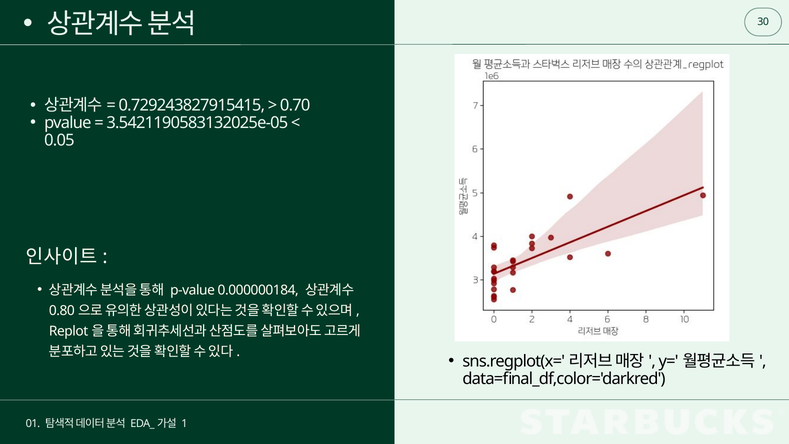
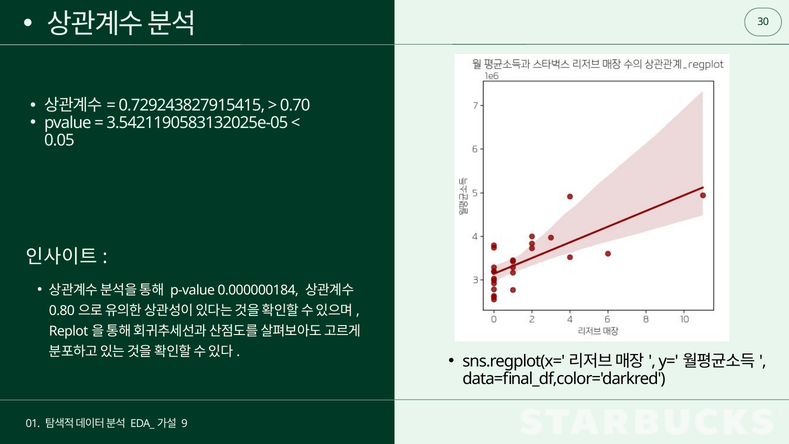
1: 1 -> 9
